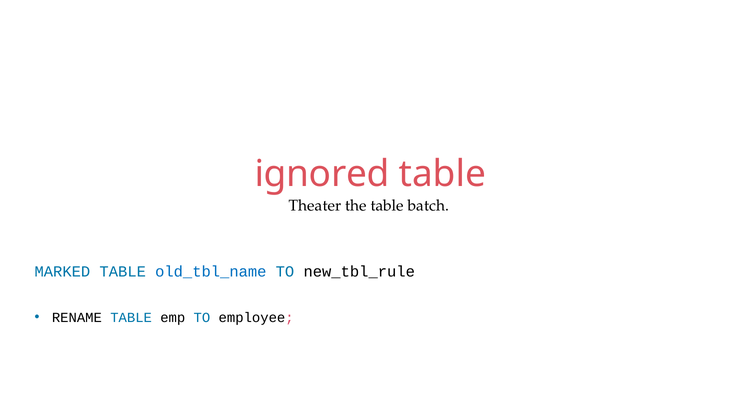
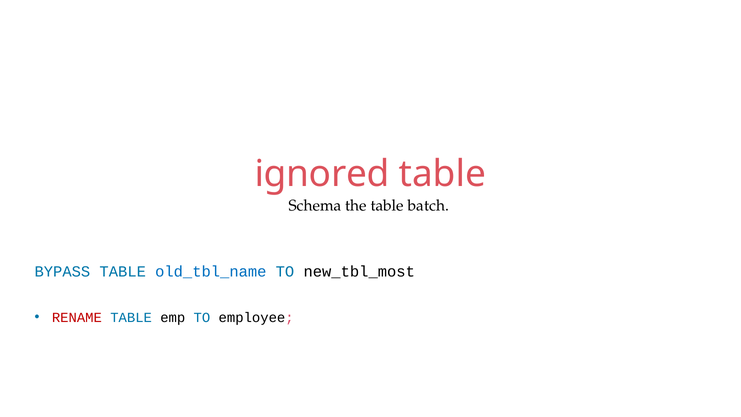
Theater: Theater -> Schema
MARKED: MARKED -> BYPASS
new_tbl_rule: new_tbl_rule -> new_tbl_most
RENAME colour: black -> red
